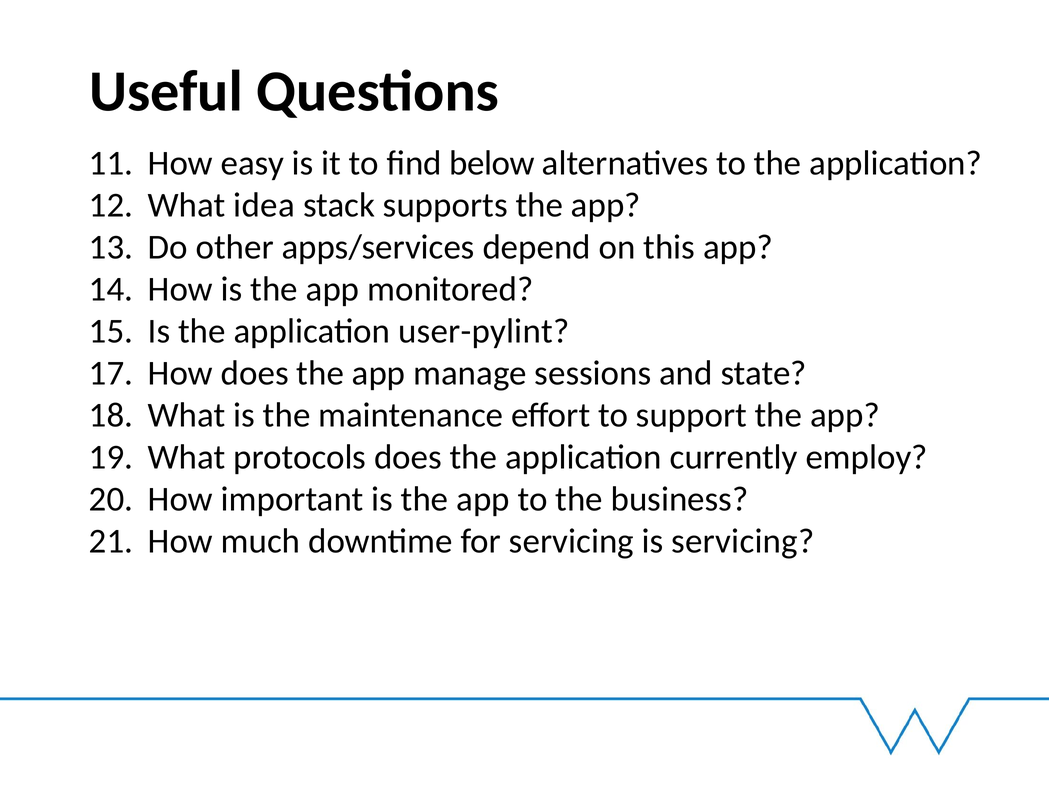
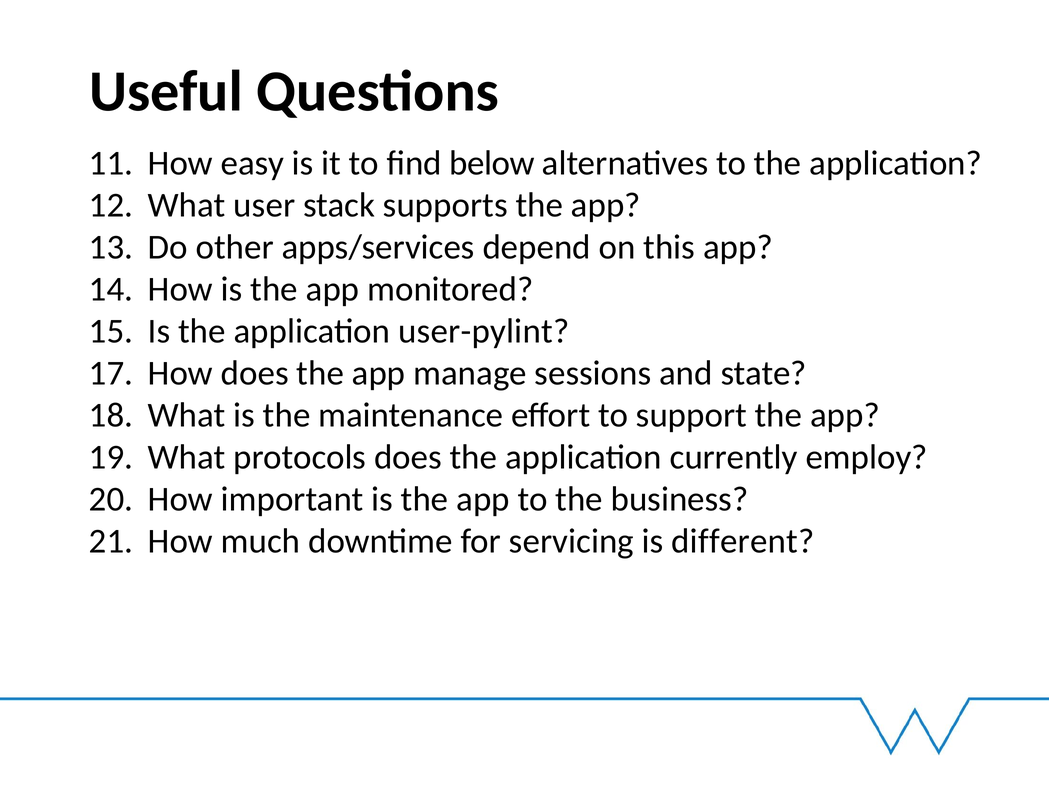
idea: idea -> user
is servicing: servicing -> different
